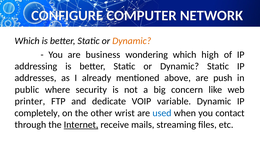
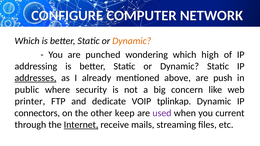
business: business -> punched
addresses underline: none -> present
variable: variable -> tplinkap
completely: completely -> connectors
wrist: wrist -> keep
used colour: blue -> purple
contact: contact -> current
